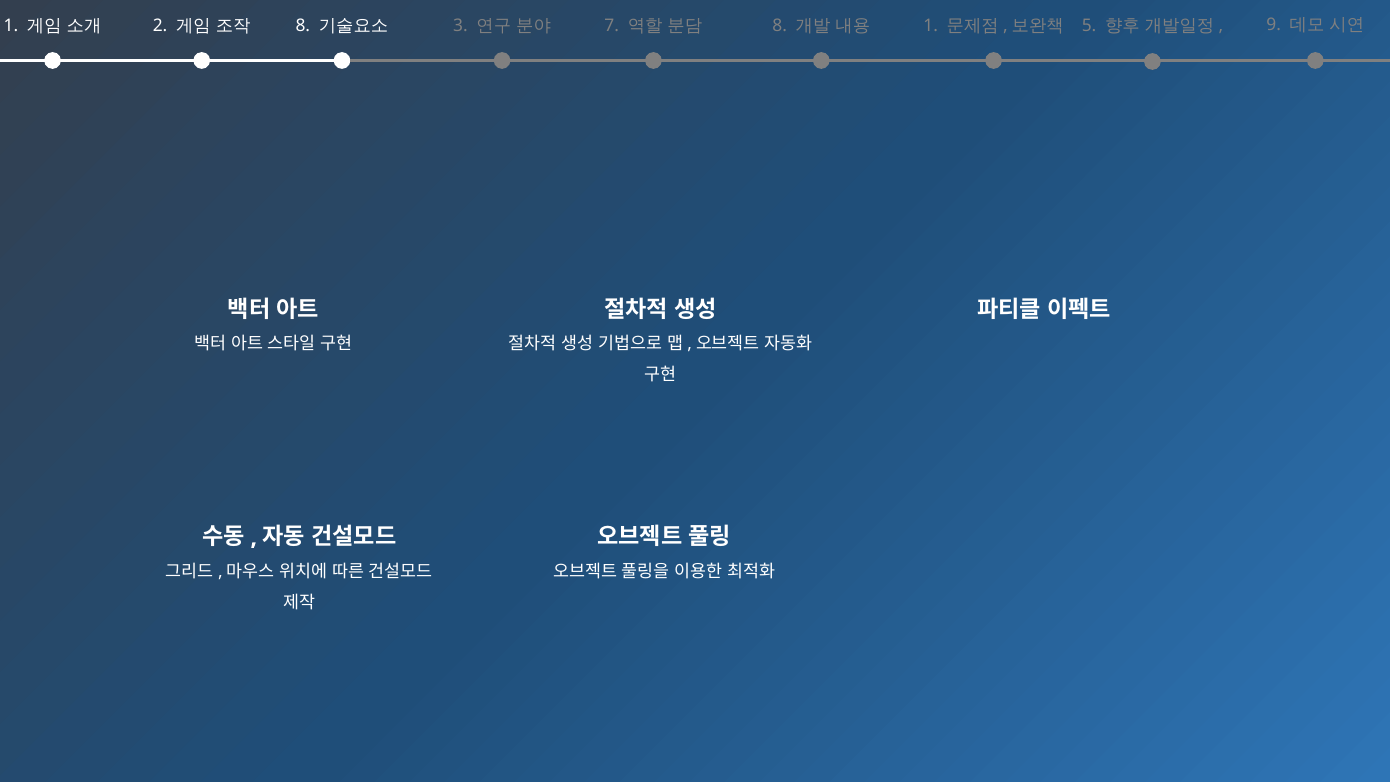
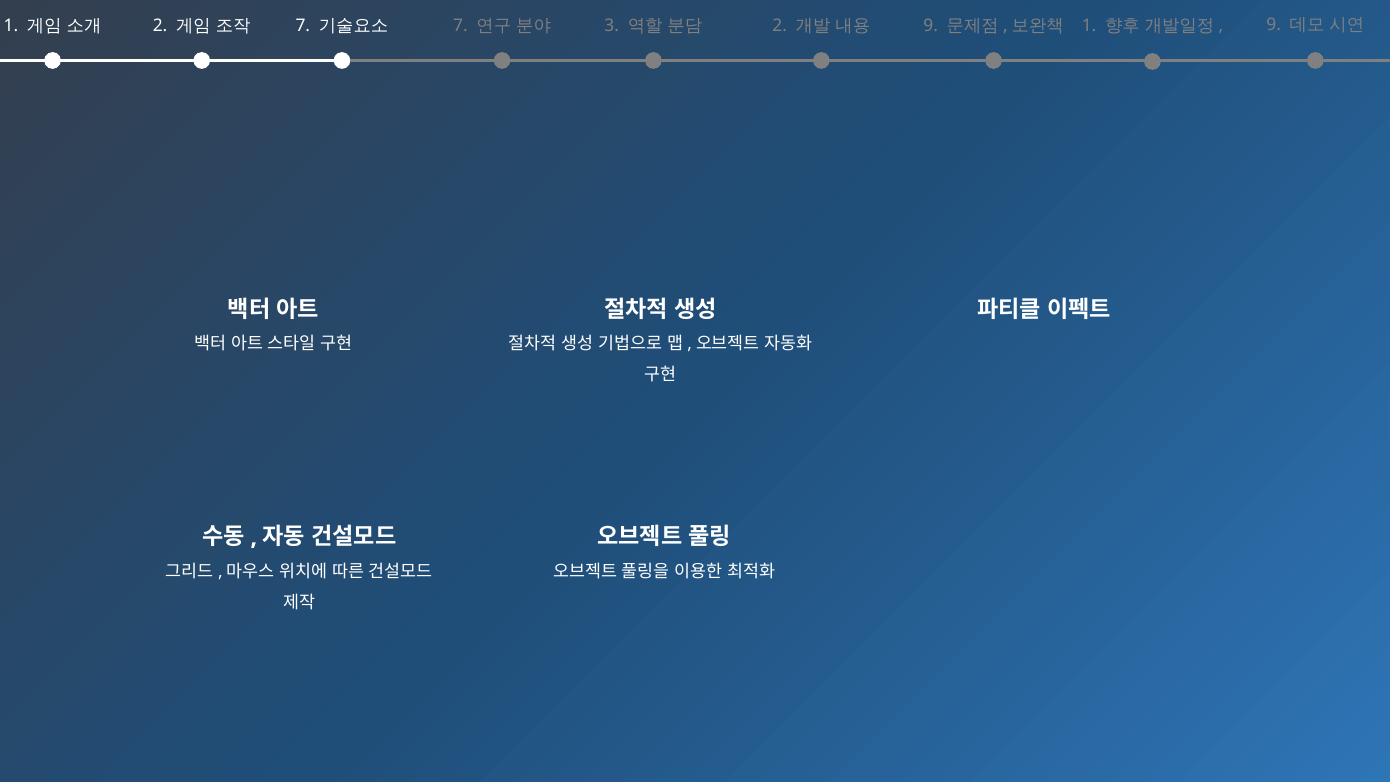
8 at (303, 25): 8 -> 7
3 at (460, 25): 3 -> 7
7: 7 -> 3
8 at (780, 25): 8 -> 2
1 at (931, 25): 1 -> 9
5 at (1089, 25): 5 -> 1
